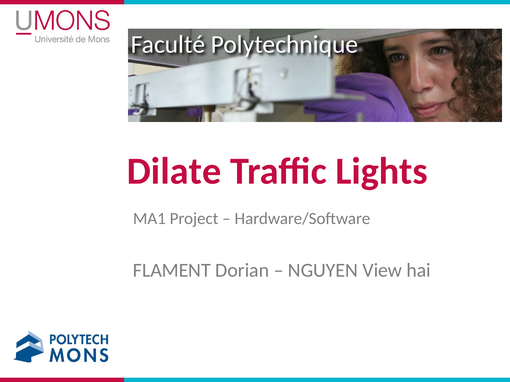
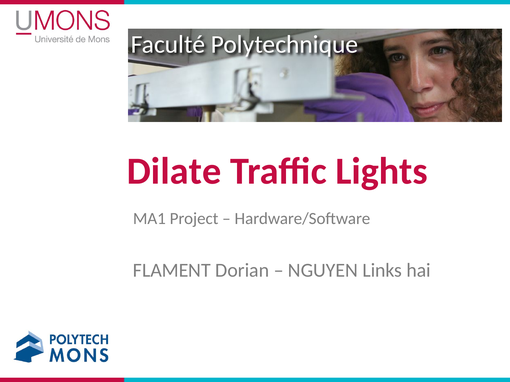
View: View -> Links
